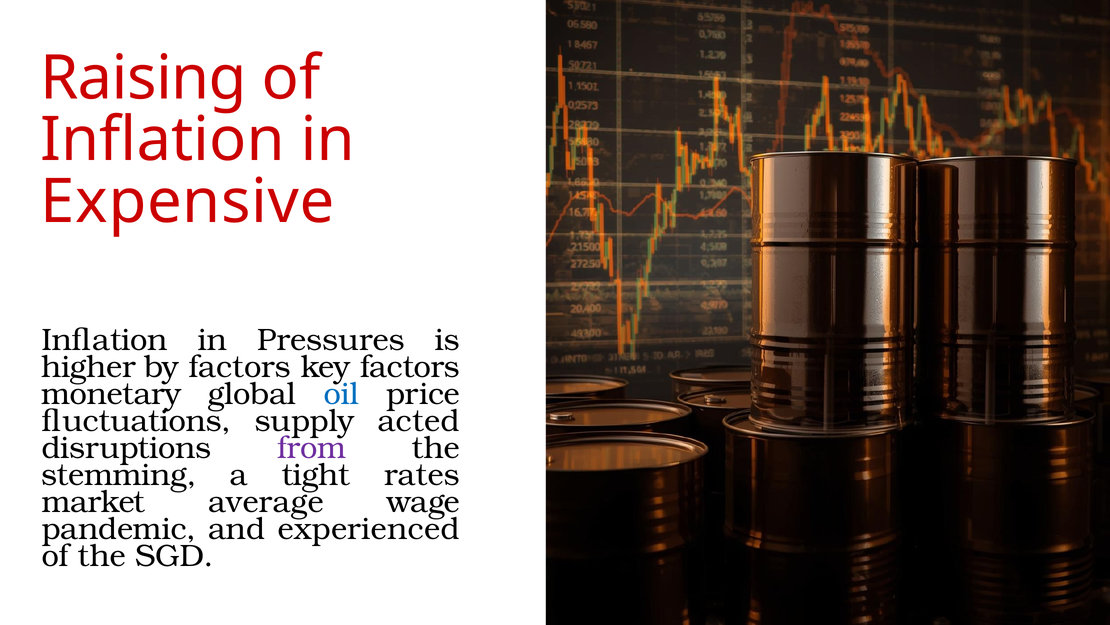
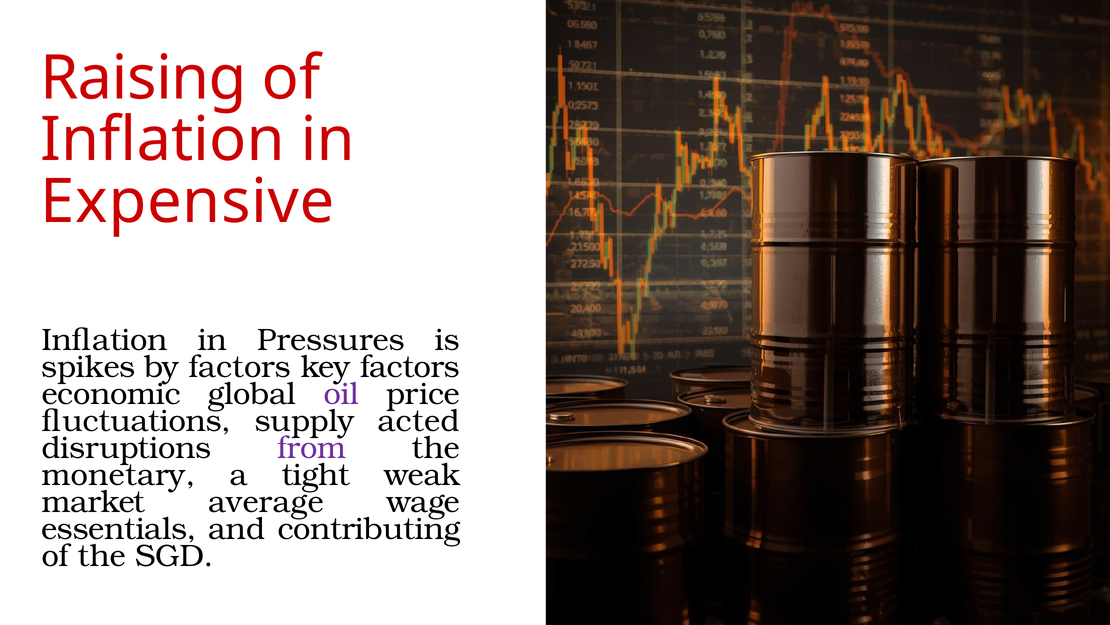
higher: higher -> spikes
monetary: monetary -> economic
oil colour: blue -> purple
stemming: stemming -> monetary
rates: rates -> weak
pandemic: pandemic -> essentials
experienced: experienced -> contributing
